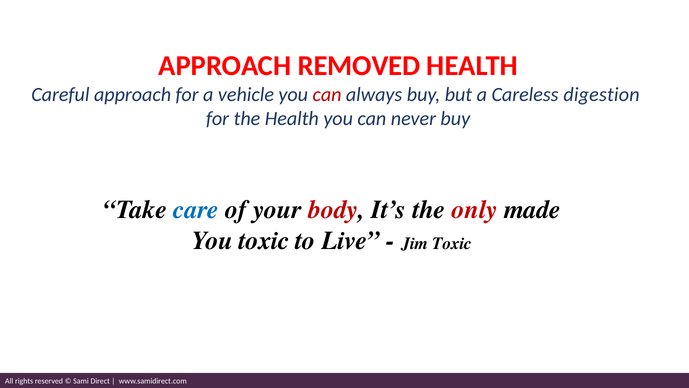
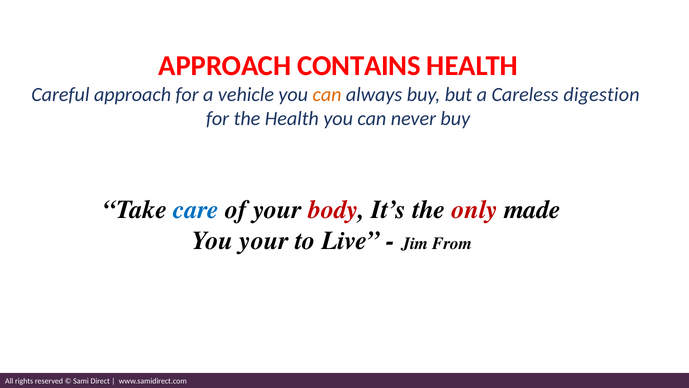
REMOVED: REMOVED -> CONTAINS
can at (327, 94) colour: red -> orange
You toxic: toxic -> your
Jim Toxic: Toxic -> From
